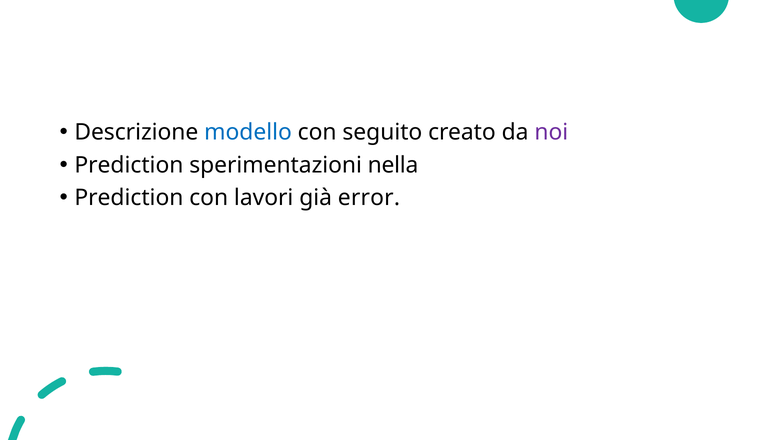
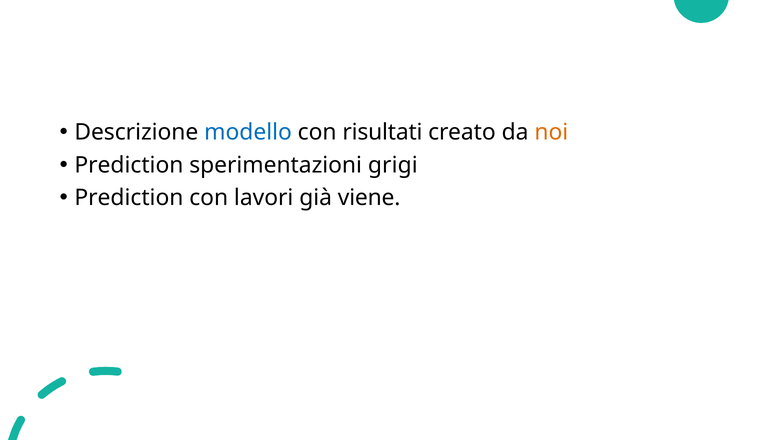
seguito: seguito -> risultati
noi colour: purple -> orange
nella: nella -> grigi
error: error -> viene
